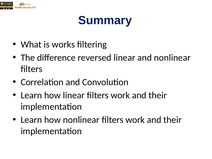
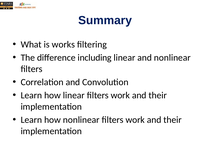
reversed: reversed -> including
